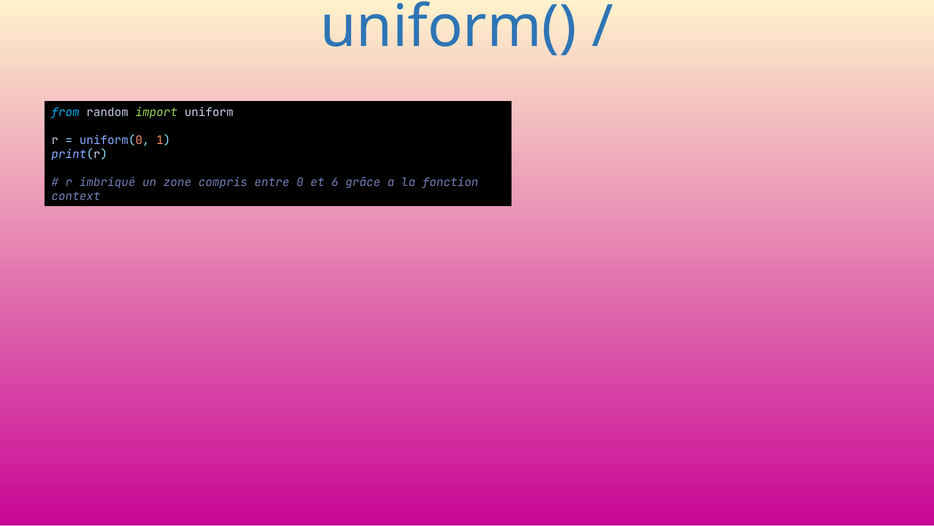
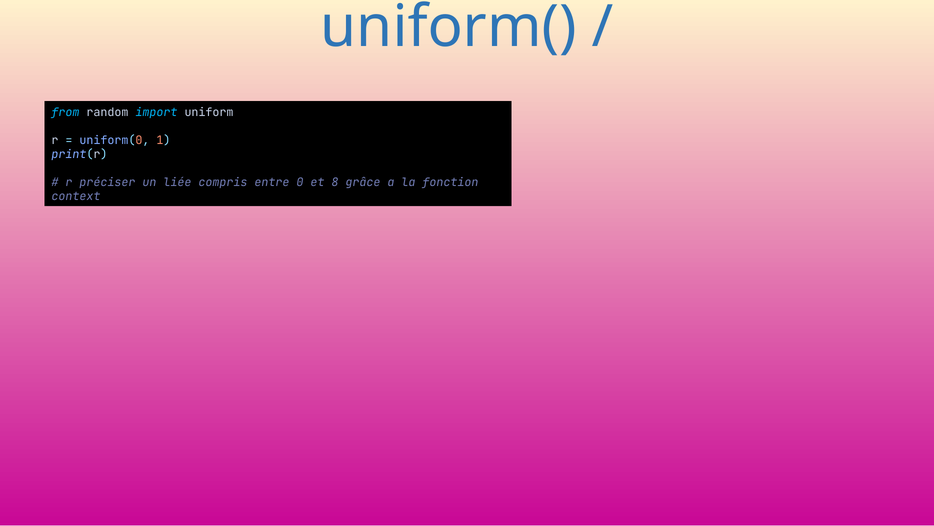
import colour: light green -> light blue
imbriqué: imbriqué -> préciser
zone: zone -> liée
6: 6 -> 8
